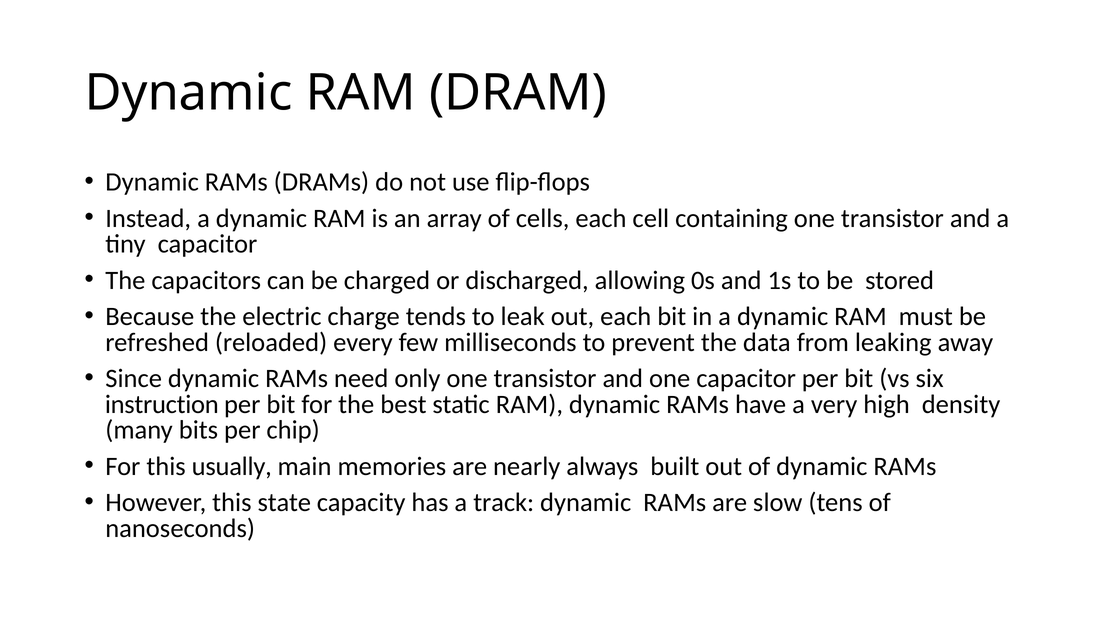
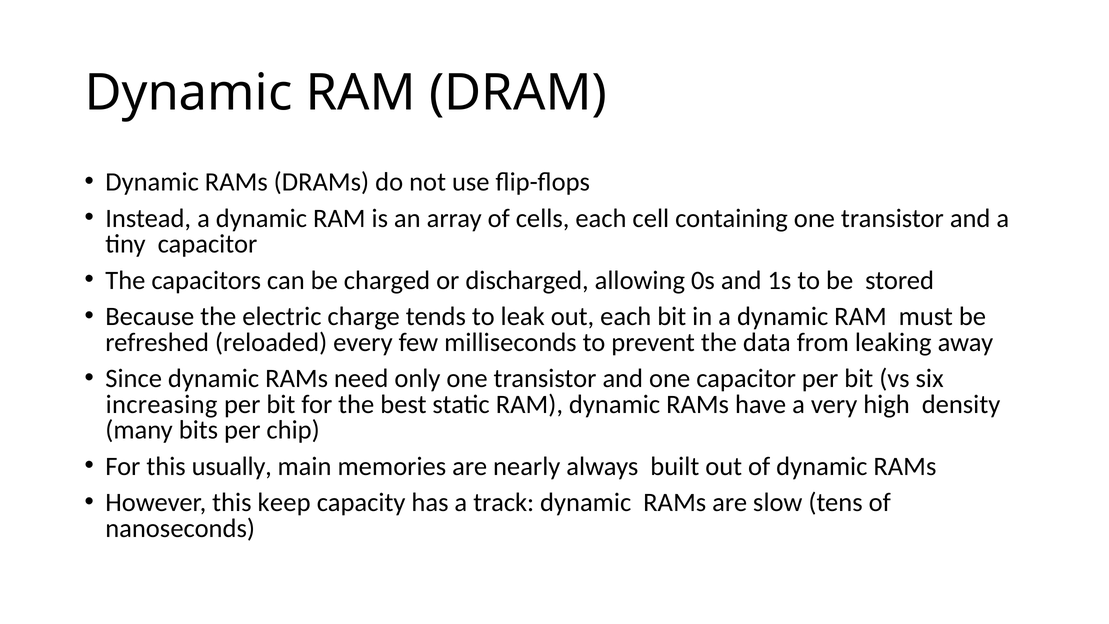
instruction: instruction -> increasing
state: state -> keep
